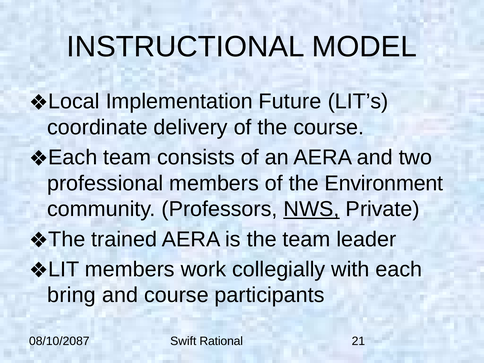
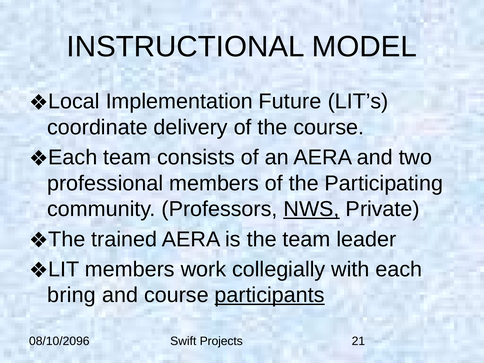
Environment: Environment -> Participating
participants underline: none -> present
08/10/2087: 08/10/2087 -> 08/10/2096
Rational: Rational -> Projects
